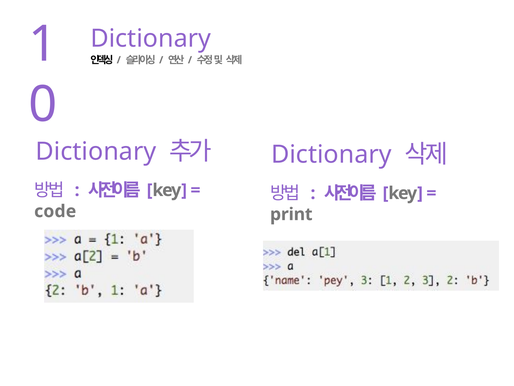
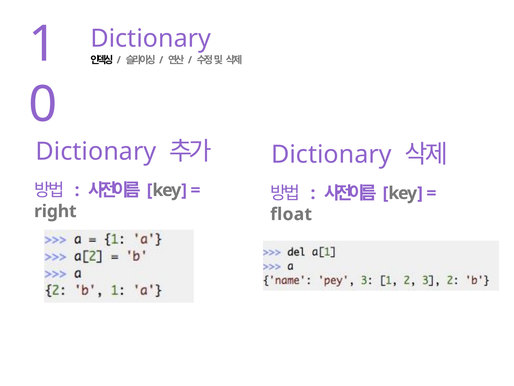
code: code -> right
print: print -> float
